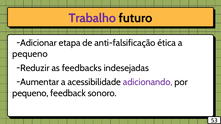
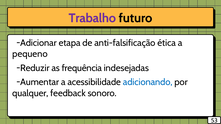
feedbacks: feedbacks -> frequência
adicionando colour: purple -> blue
pequeno at (30, 93): pequeno -> qualquer
